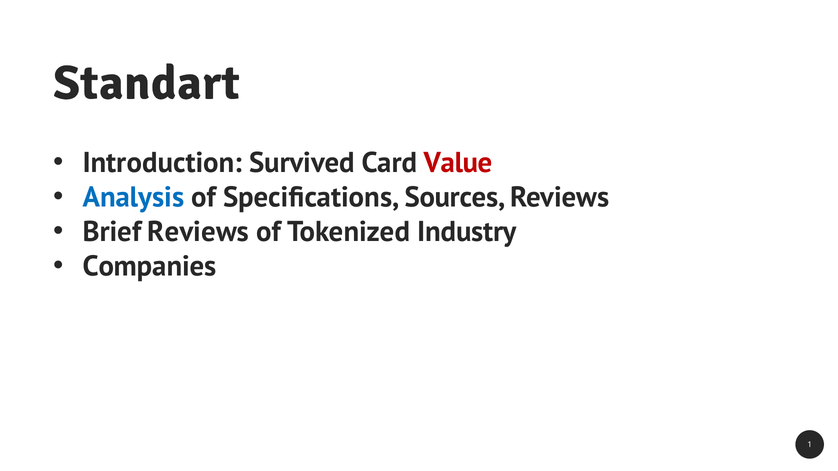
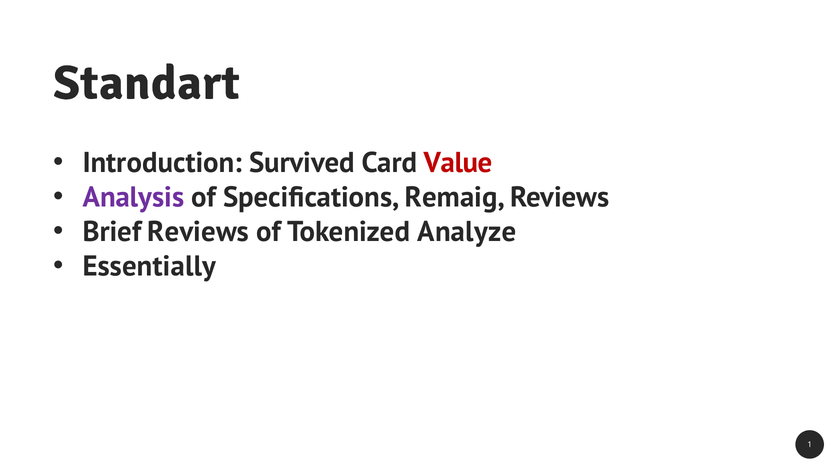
Analysis colour: blue -> purple
Sources: Sources -> Remaig
Industry: Industry -> Analyze
Companies: Companies -> Essentially
